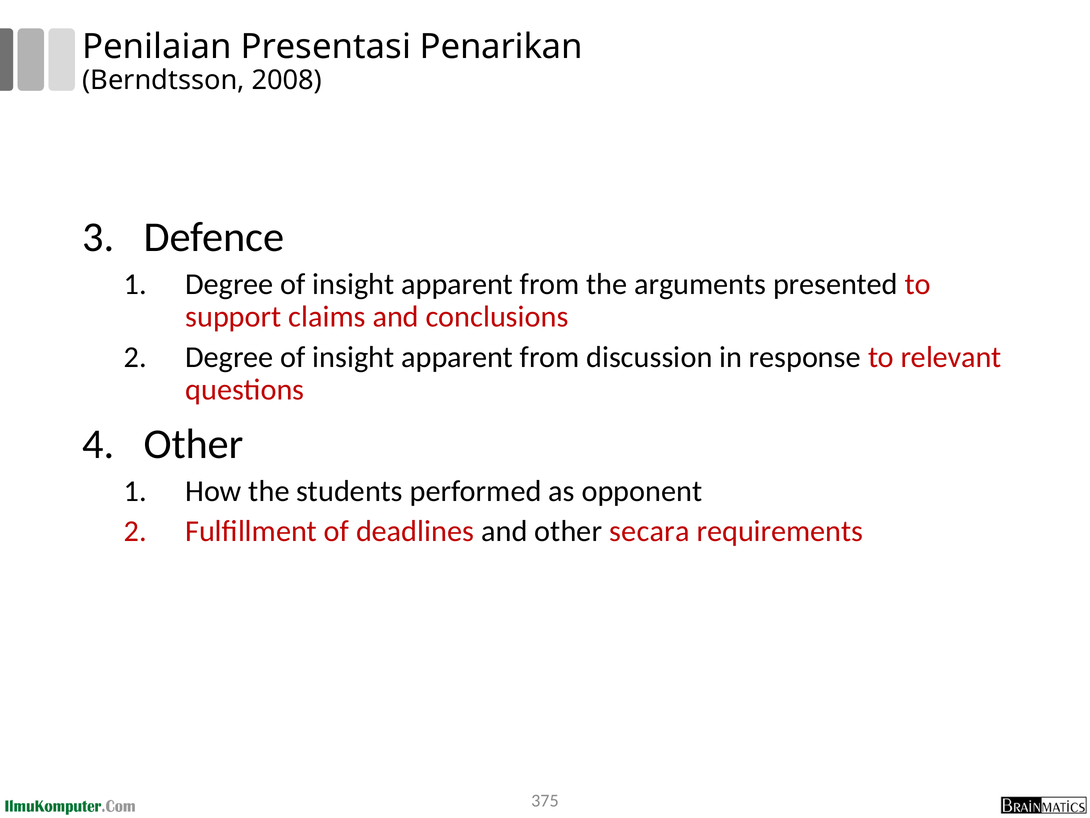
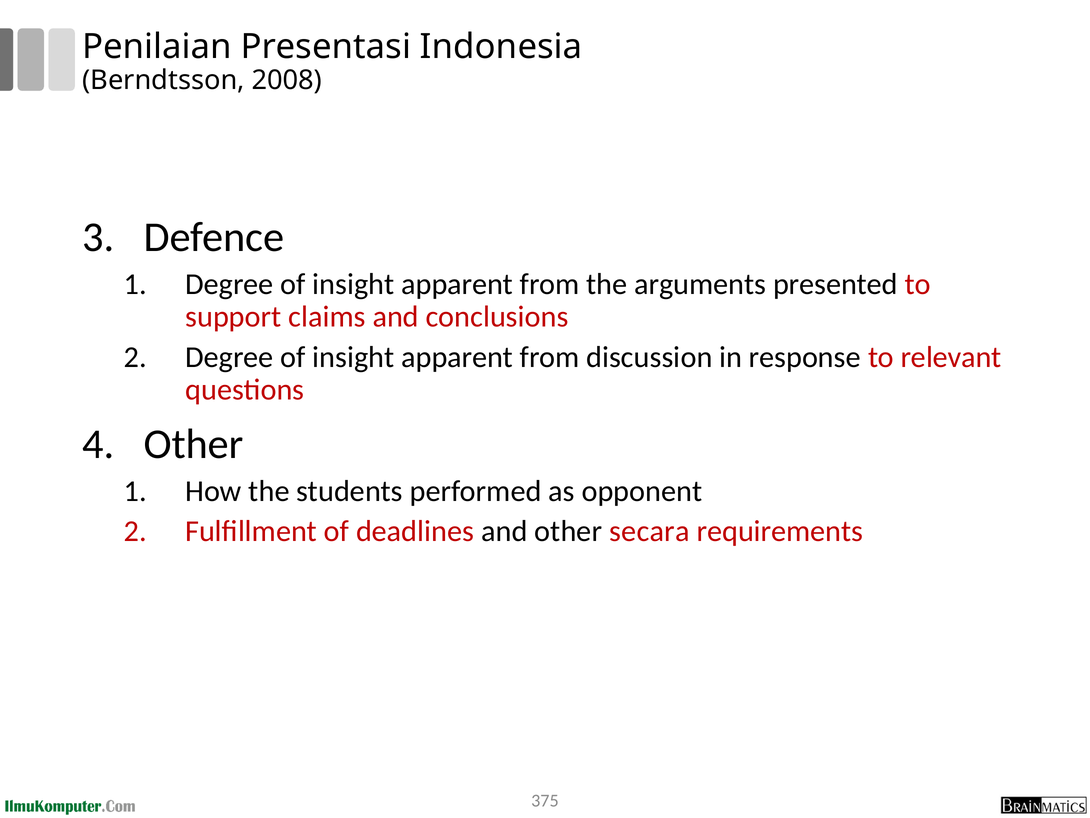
Penarikan: Penarikan -> Indonesia
